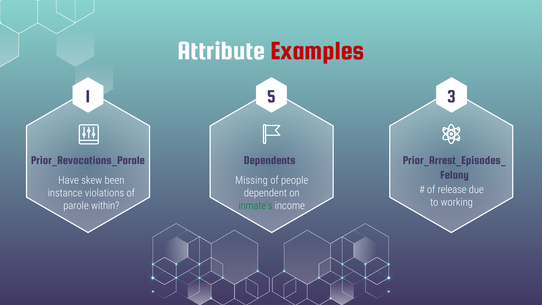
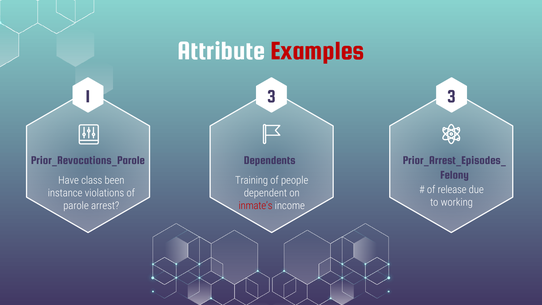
1 5: 5 -> 3
skew: skew -> class
Missing: Missing -> Training
within: within -> arrest
inmate’s colour: green -> red
